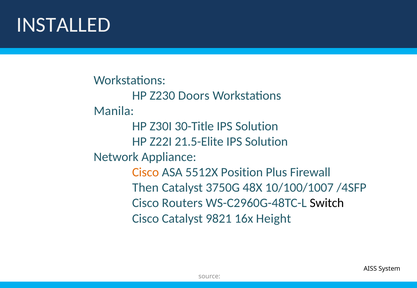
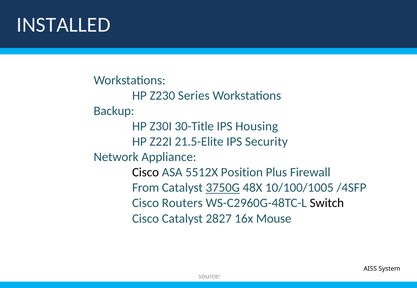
Doors: Doors -> Series
Manila: Manila -> Backup
Solution at (257, 127): Solution -> Housing
Solution at (266, 142): Solution -> Security
Cisco at (146, 173) colour: orange -> black
Then: Then -> From
3750G underline: none -> present
10/100/1007: 10/100/1007 -> 10/100/1005
9821: 9821 -> 2827
Height: Height -> Mouse
